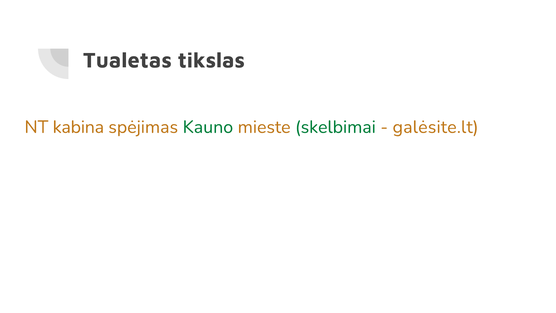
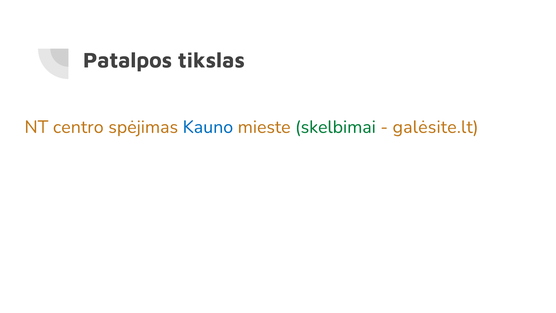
Tualetas: Tualetas -> Patalpos
kabina: kabina -> centro
Kauno colour: green -> blue
